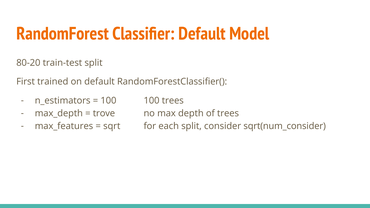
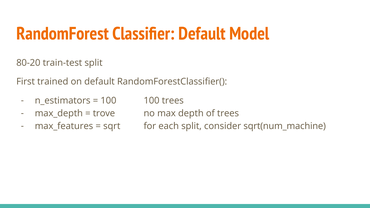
sqrt(num_consider: sqrt(num_consider -> sqrt(num_machine
